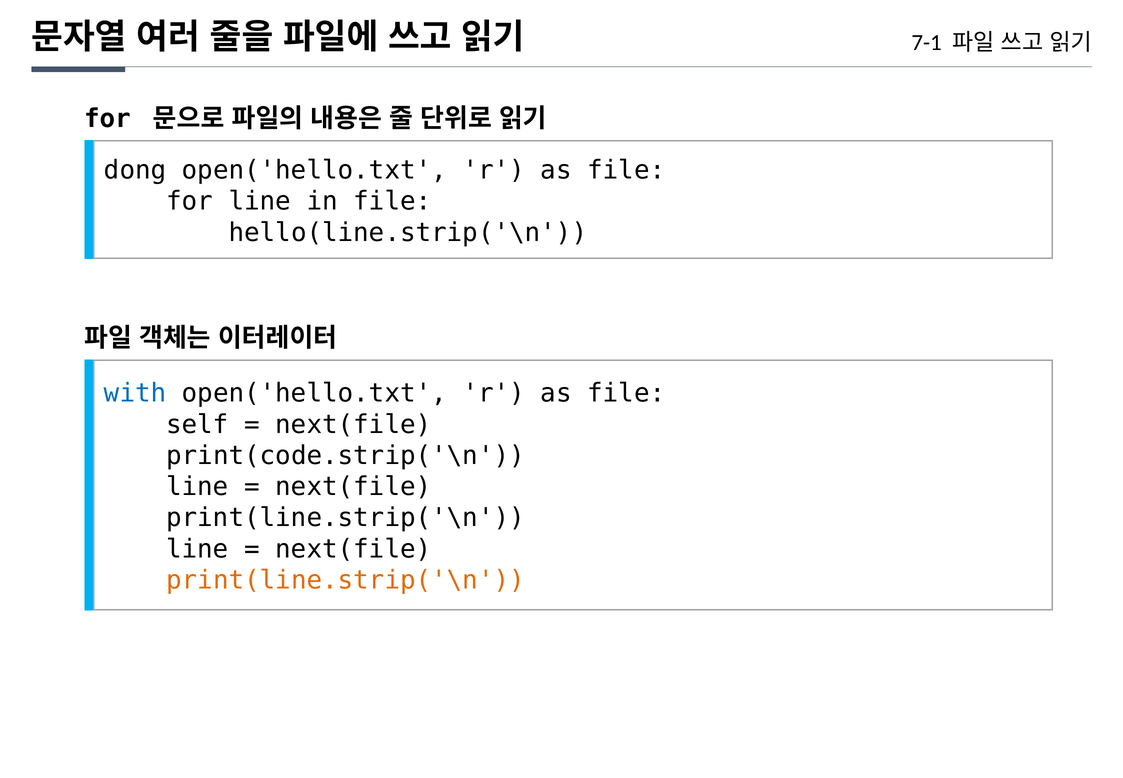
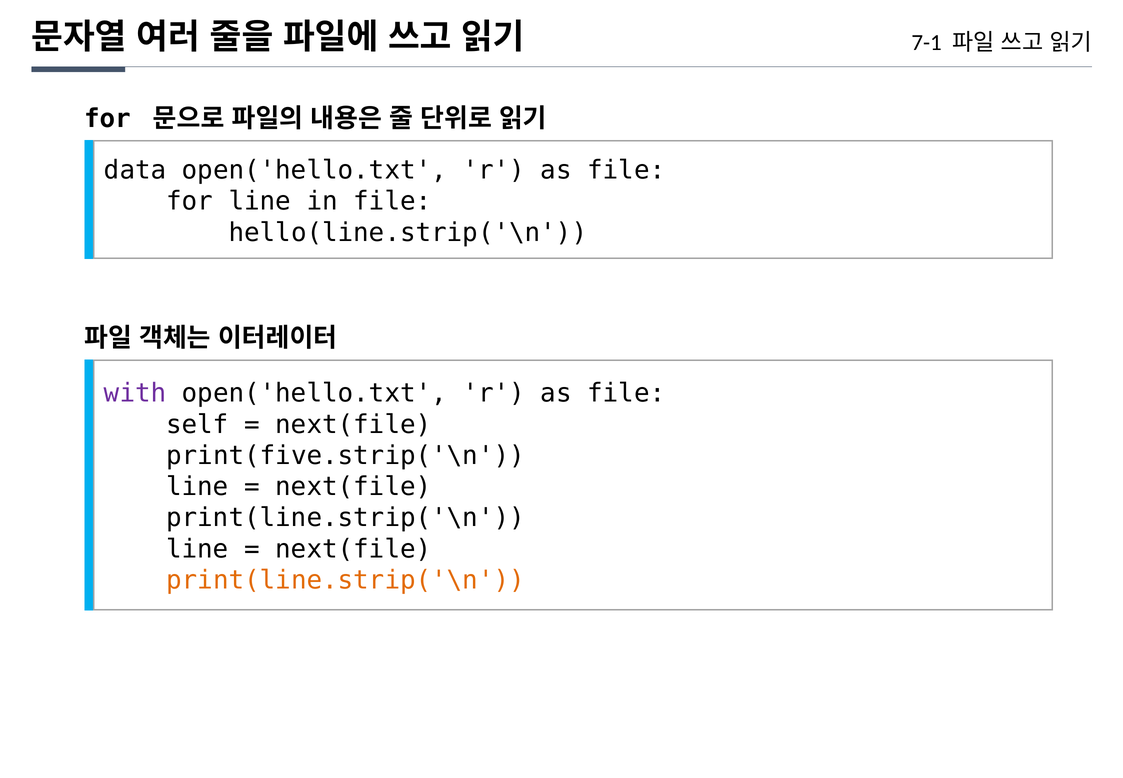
dong: dong -> data
with colour: blue -> purple
print(code.strip('\n: print(code.strip('\n -> print(five.strip('\n
